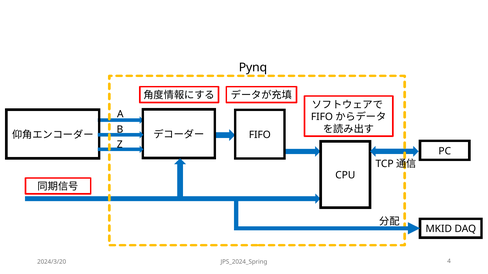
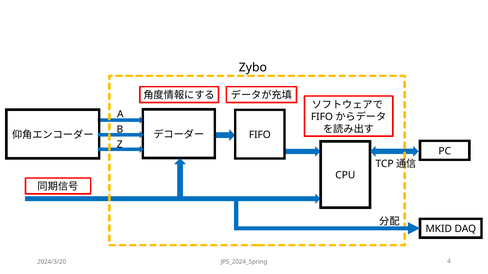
Pynq: Pynq -> Zybo
